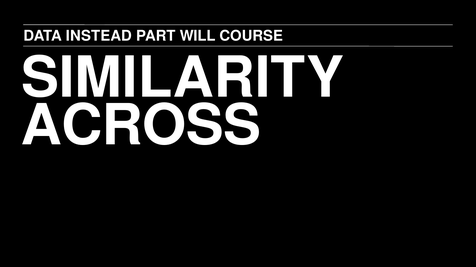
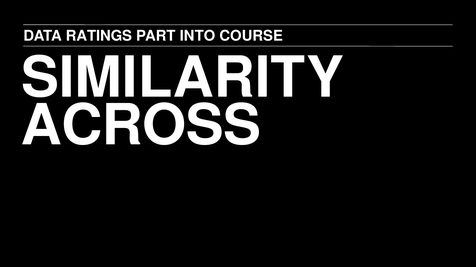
INSTEAD: INSTEAD -> RATINGS
WILL: WILL -> INTO
